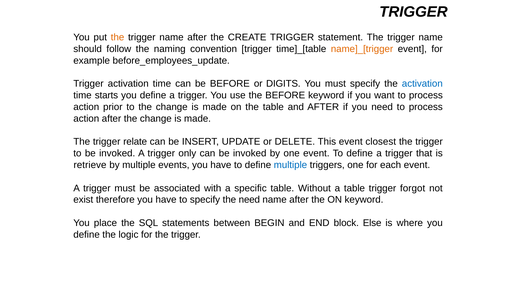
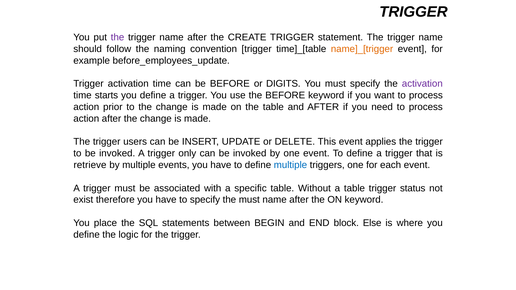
the at (118, 37) colour: orange -> purple
activation at (422, 84) colour: blue -> purple
relate: relate -> users
closest: closest -> applies
forgot: forgot -> status
the need: need -> must
